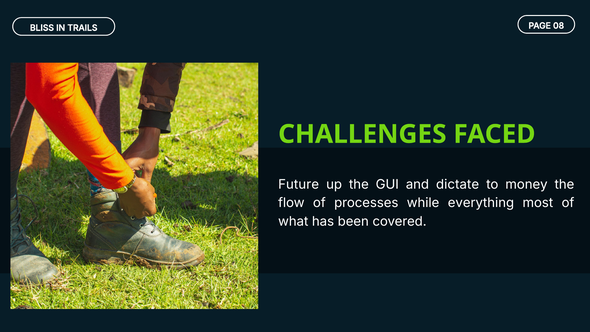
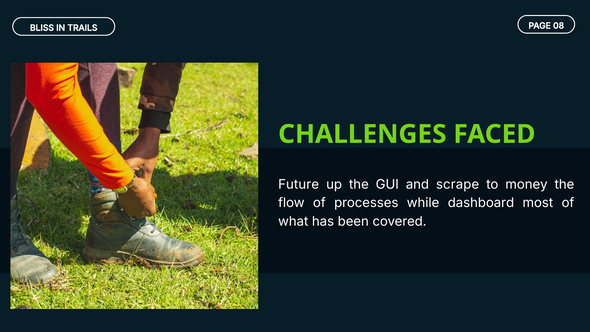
dictate: dictate -> scrape
everything: everything -> dashboard
